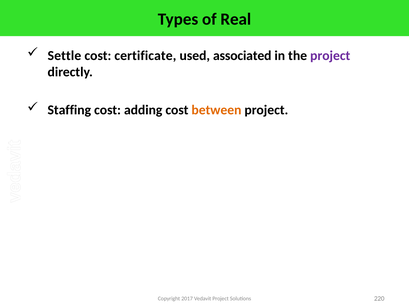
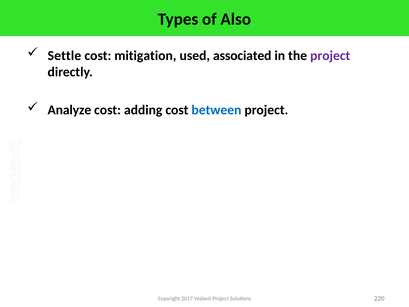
Real: Real -> Also
certificate: certificate -> mitigation
Staffing: Staffing -> Analyze
between colour: orange -> blue
